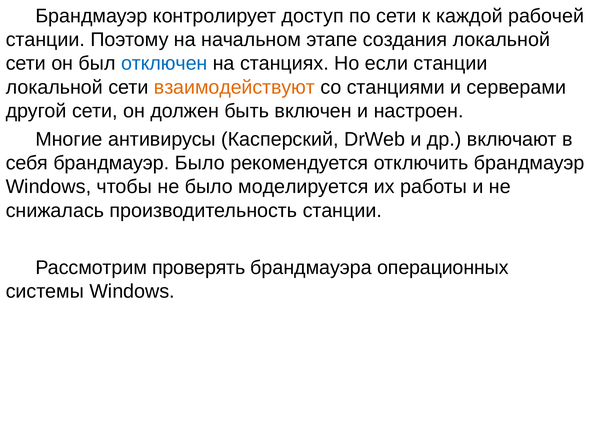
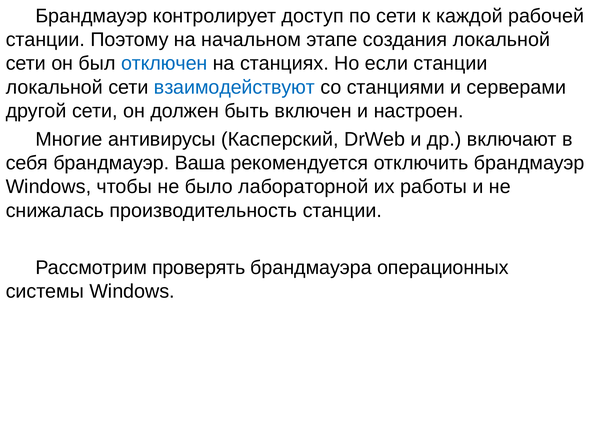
взаимодействуют colour: orange -> blue
брандмауэр Было: Было -> Ваша
моделируется: моделируется -> лабораторной
